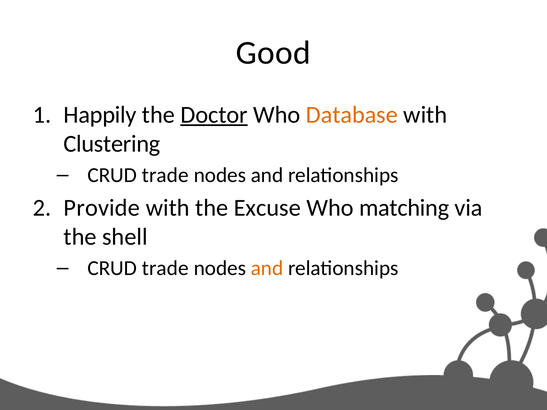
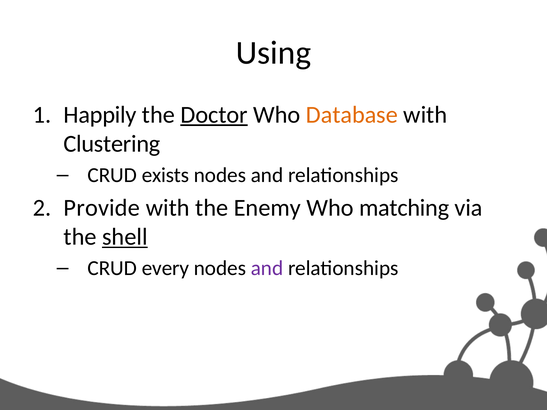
Good: Good -> Using
trade at (165, 175): trade -> exists
Excuse: Excuse -> Enemy
shell underline: none -> present
trade at (165, 268): trade -> every
and at (267, 268) colour: orange -> purple
